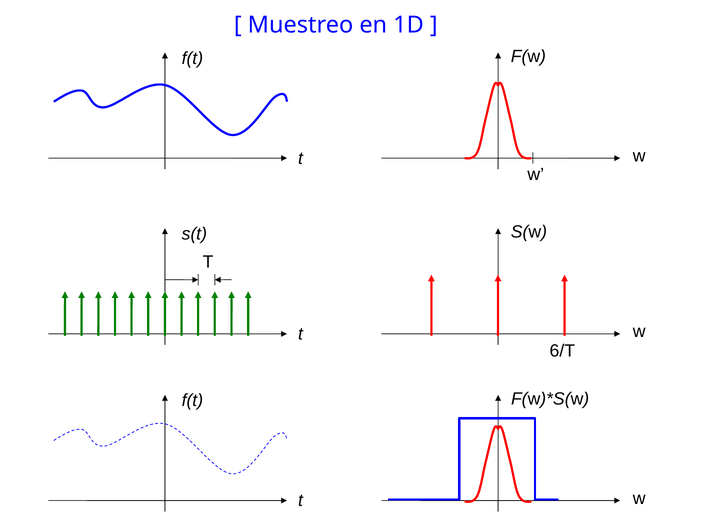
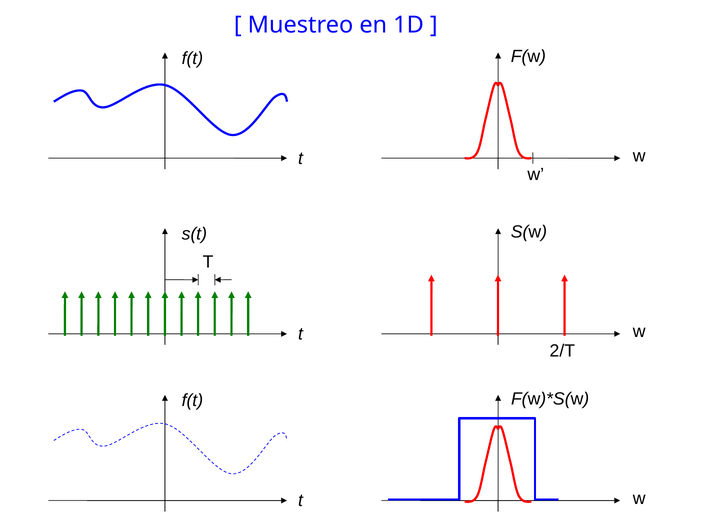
6/T: 6/T -> 2/T
